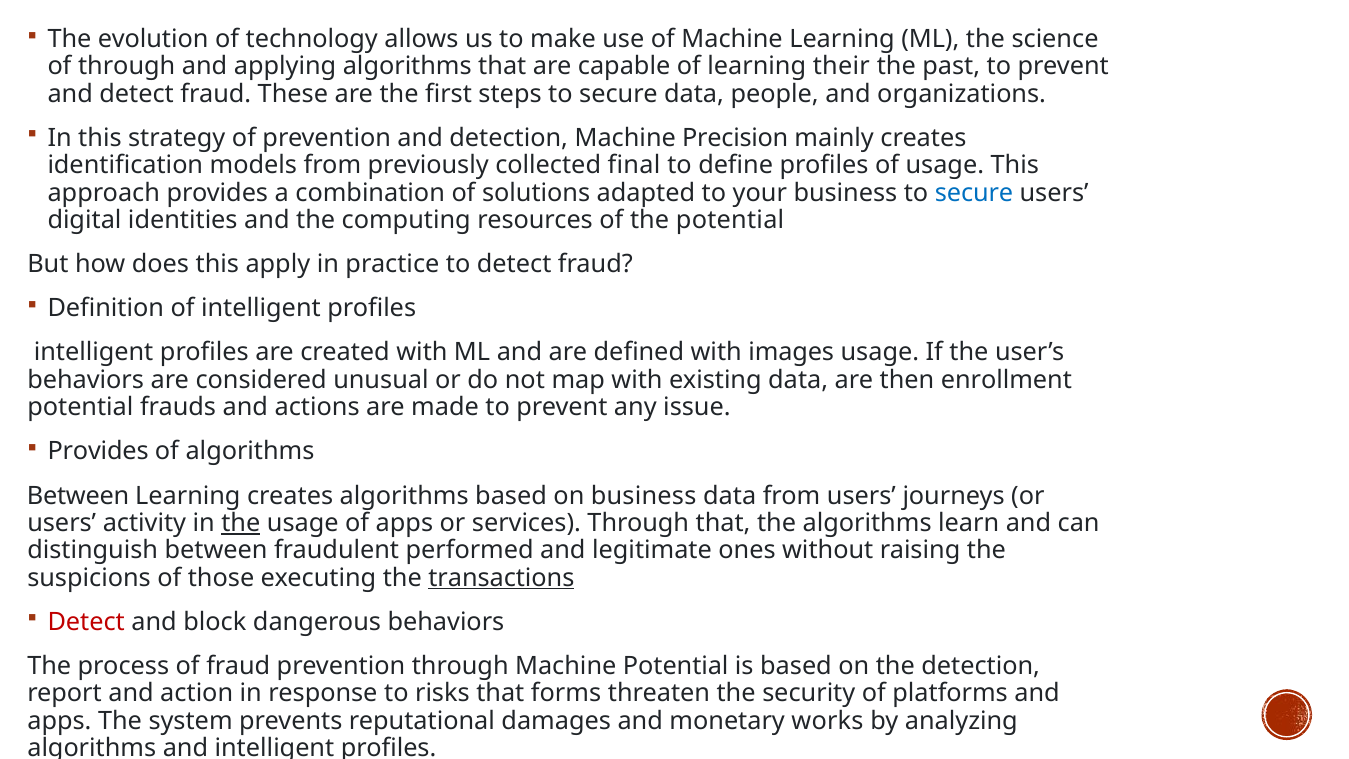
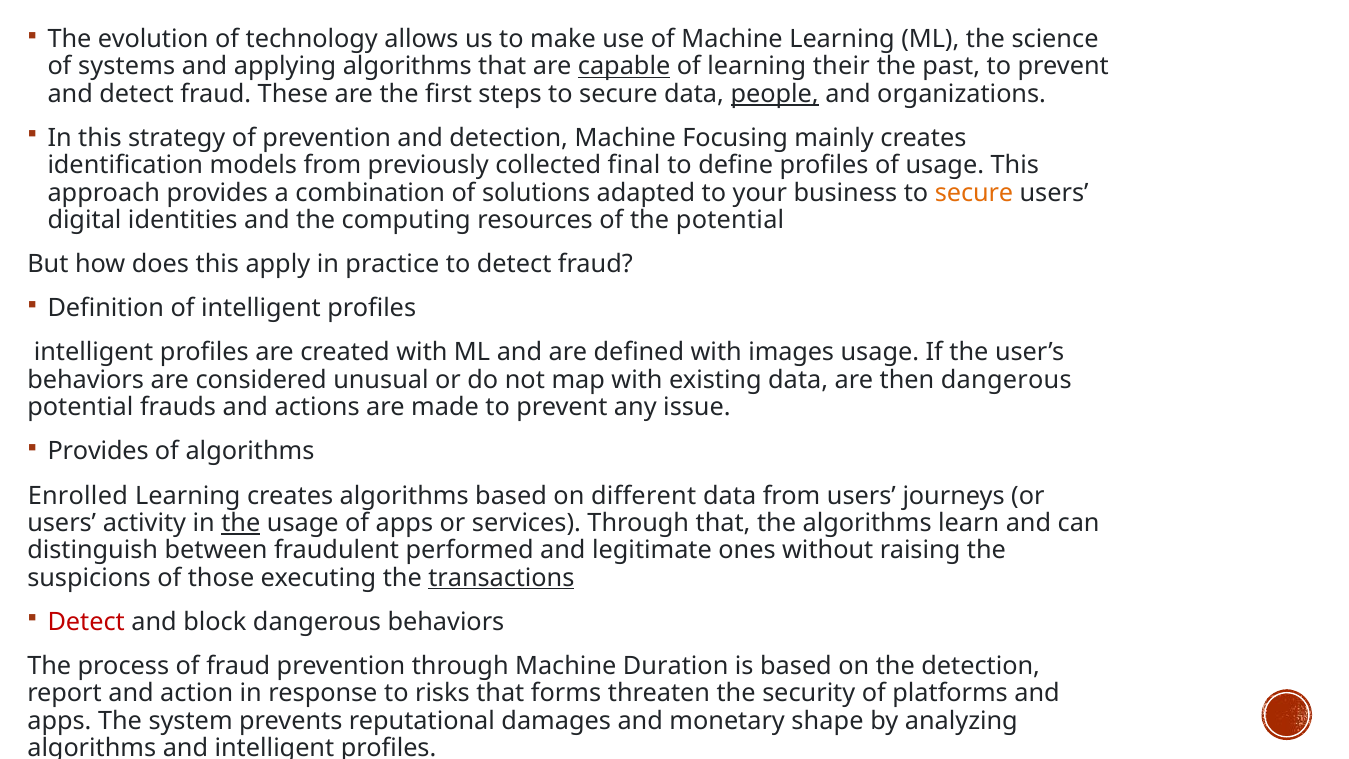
of through: through -> systems
capable underline: none -> present
people underline: none -> present
Precision: Precision -> Focusing
secure at (974, 193) colour: blue -> orange
then enrollment: enrollment -> dangerous
Between at (78, 496): Between -> Enrolled
on business: business -> different
Machine Potential: Potential -> Duration
works: works -> shape
